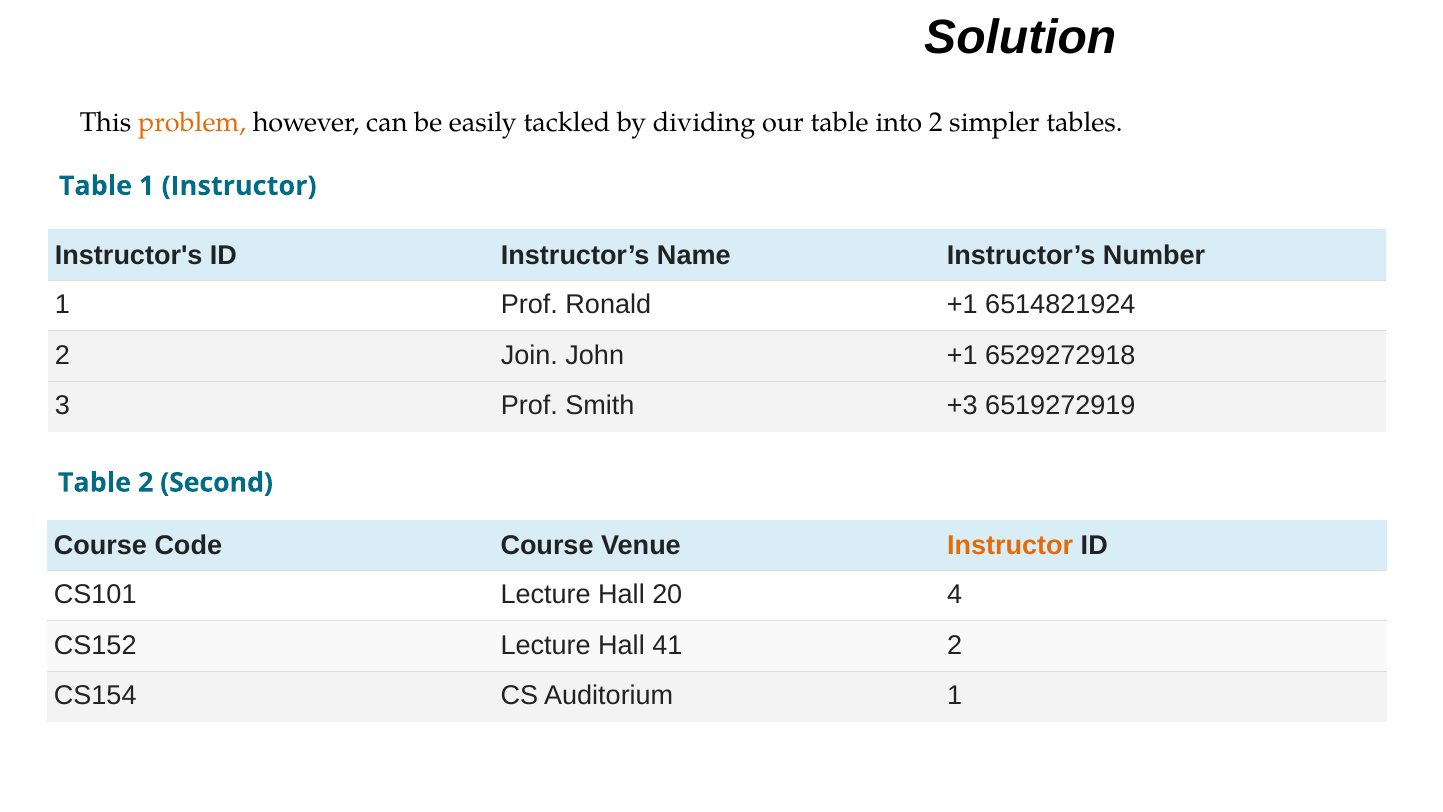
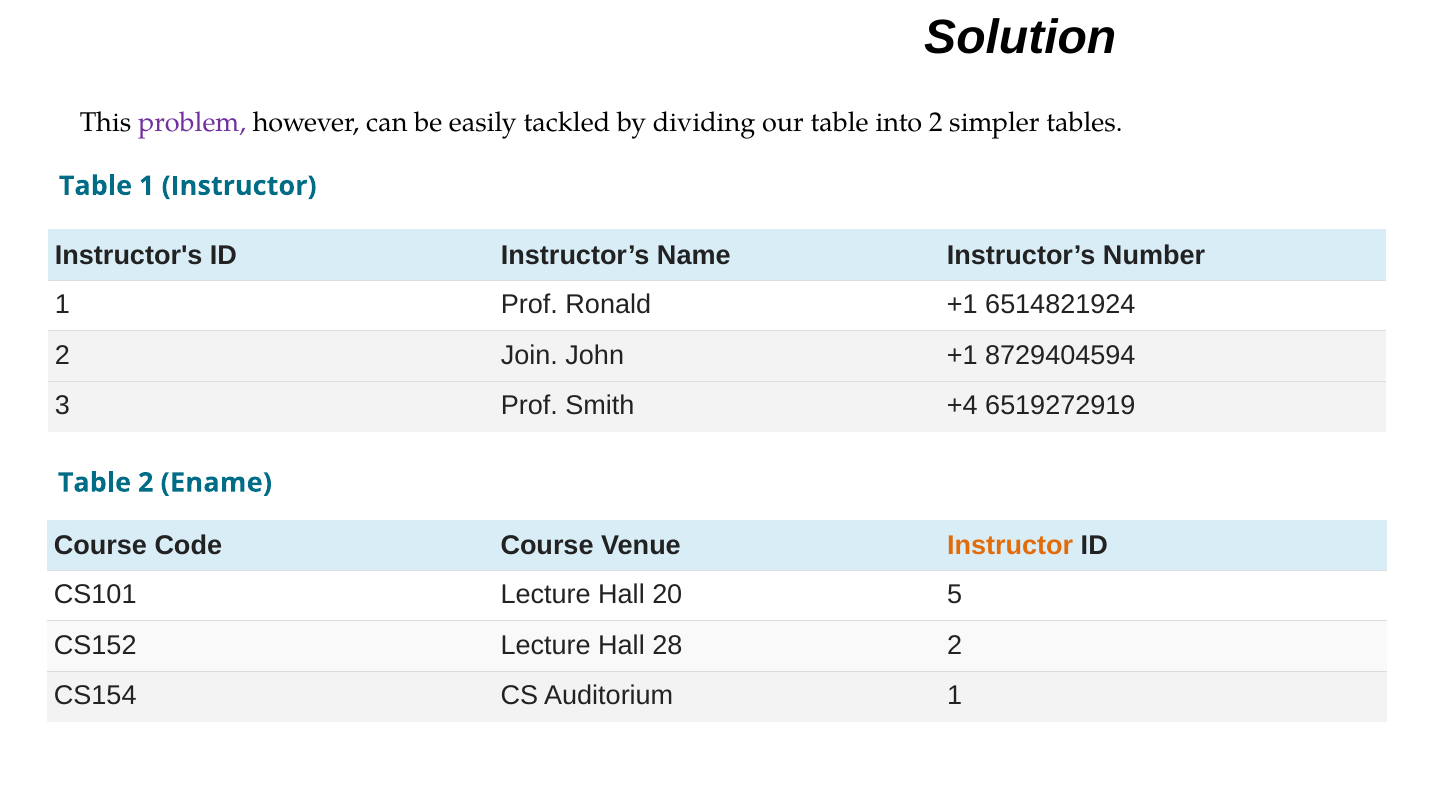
problem colour: orange -> purple
6529272918: 6529272918 -> 8729404594
+3: +3 -> +4
Second: Second -> Ename
4: 4 -> 5
41: 41 -> 28
